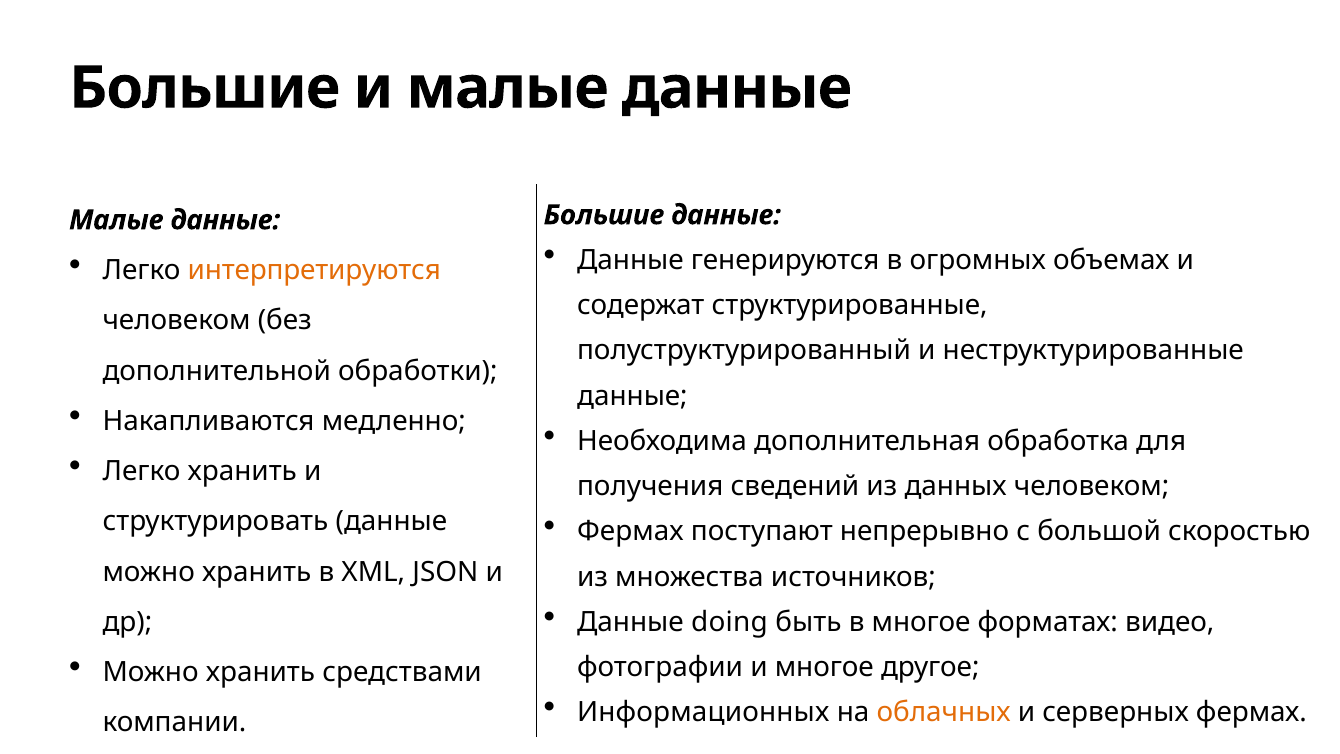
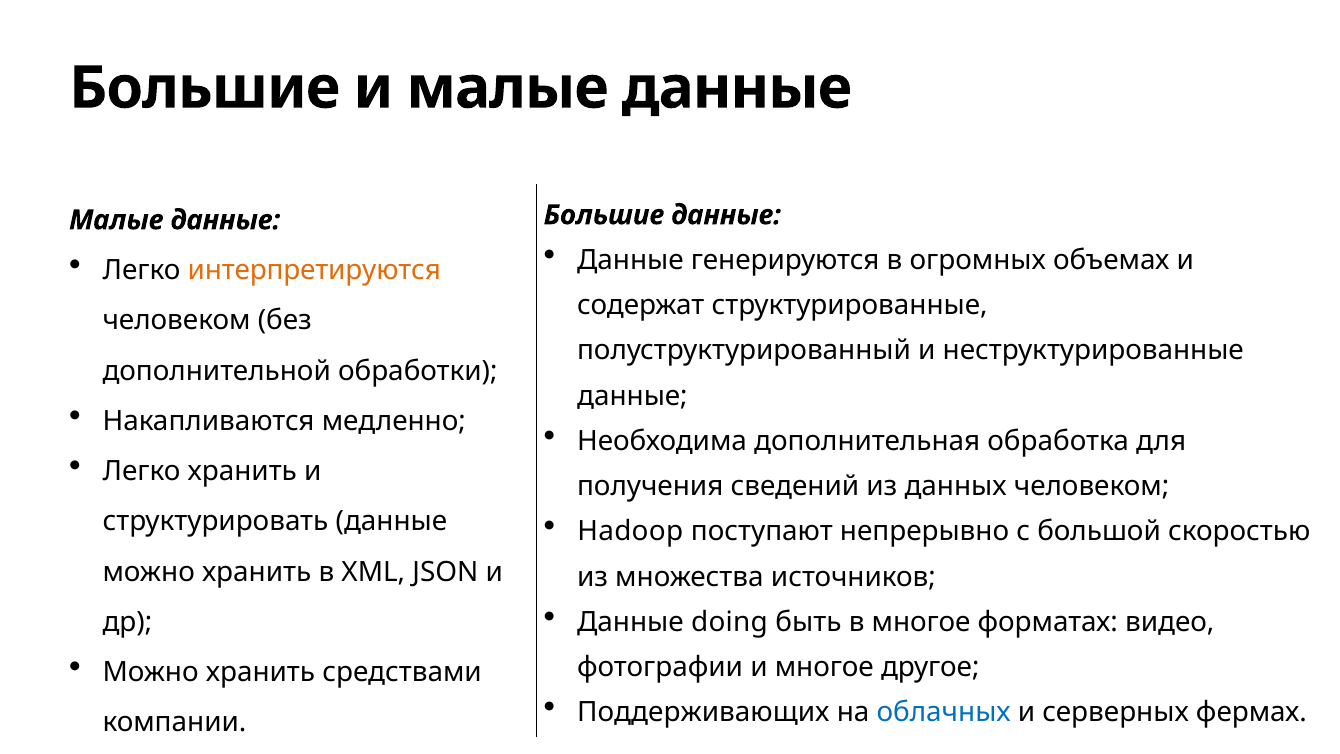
Фермах at (630, 531): Фермах -> Hadoop
Информационных: Информационных -> Поддерживающих
облачных colour: orange -> blue
